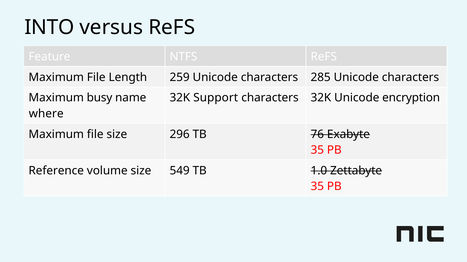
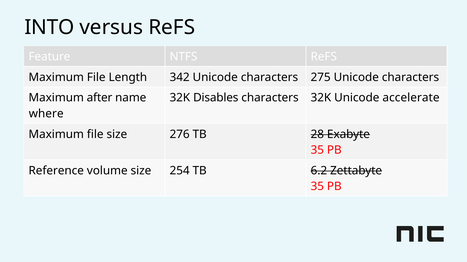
259: 259 -> 342
285: 285 -> 275
busy: busy -> after
Support: Support -> Disables
encryption: encryption -> accelerate
296: 296 -> 276
76: 76 -> 28
549: 549 -> 254
1.0: 1.0 -> 6.2
